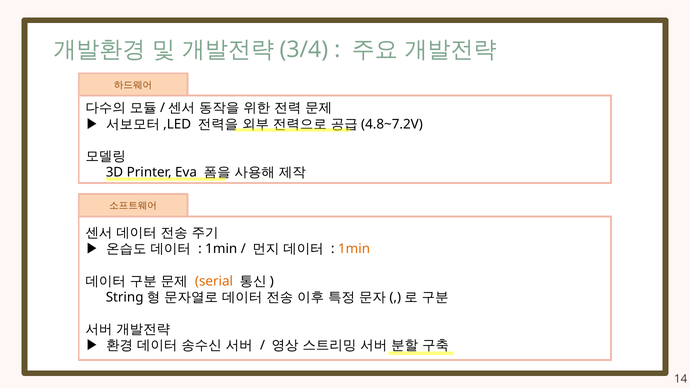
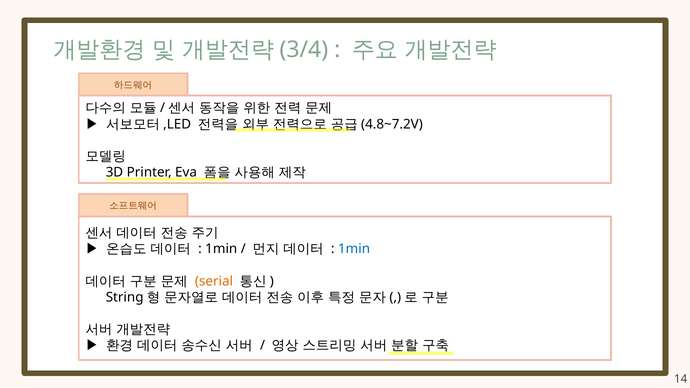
1min at (354, 249) colour: orange -> blue
